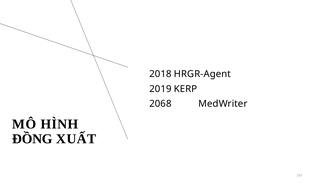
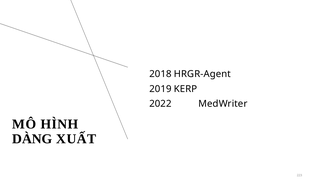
2068: 2068 -> 2022
ĐỒNG: ĐỒNG -> DÀNG
